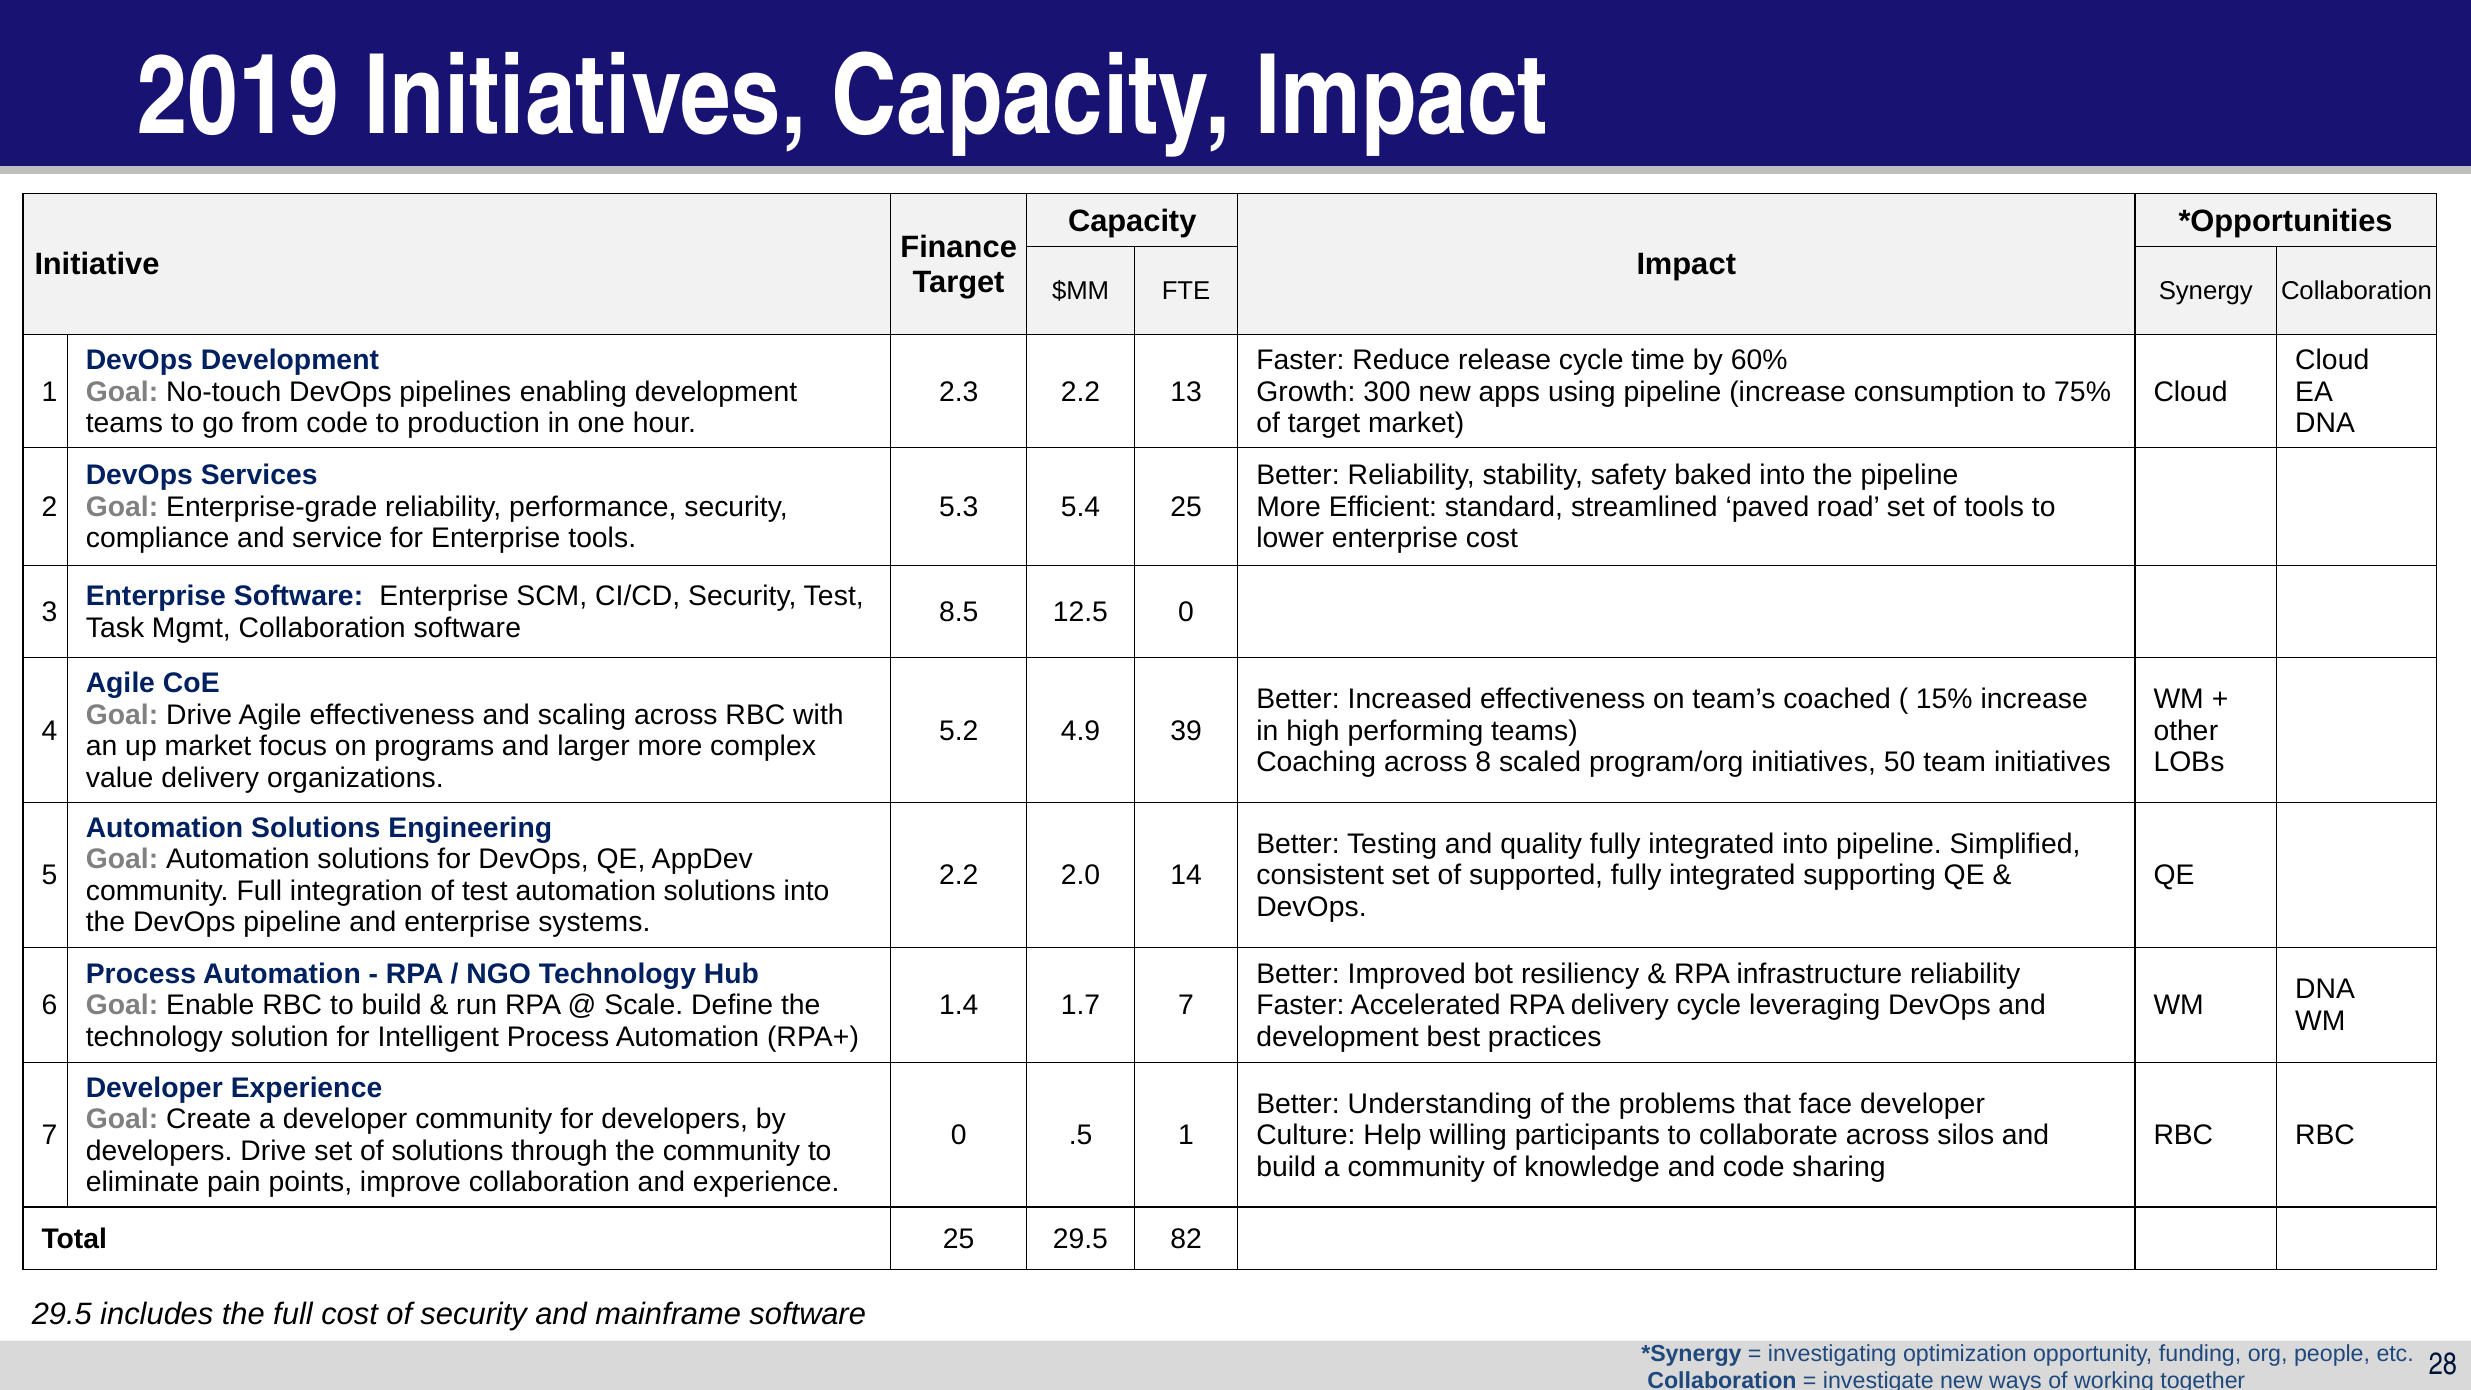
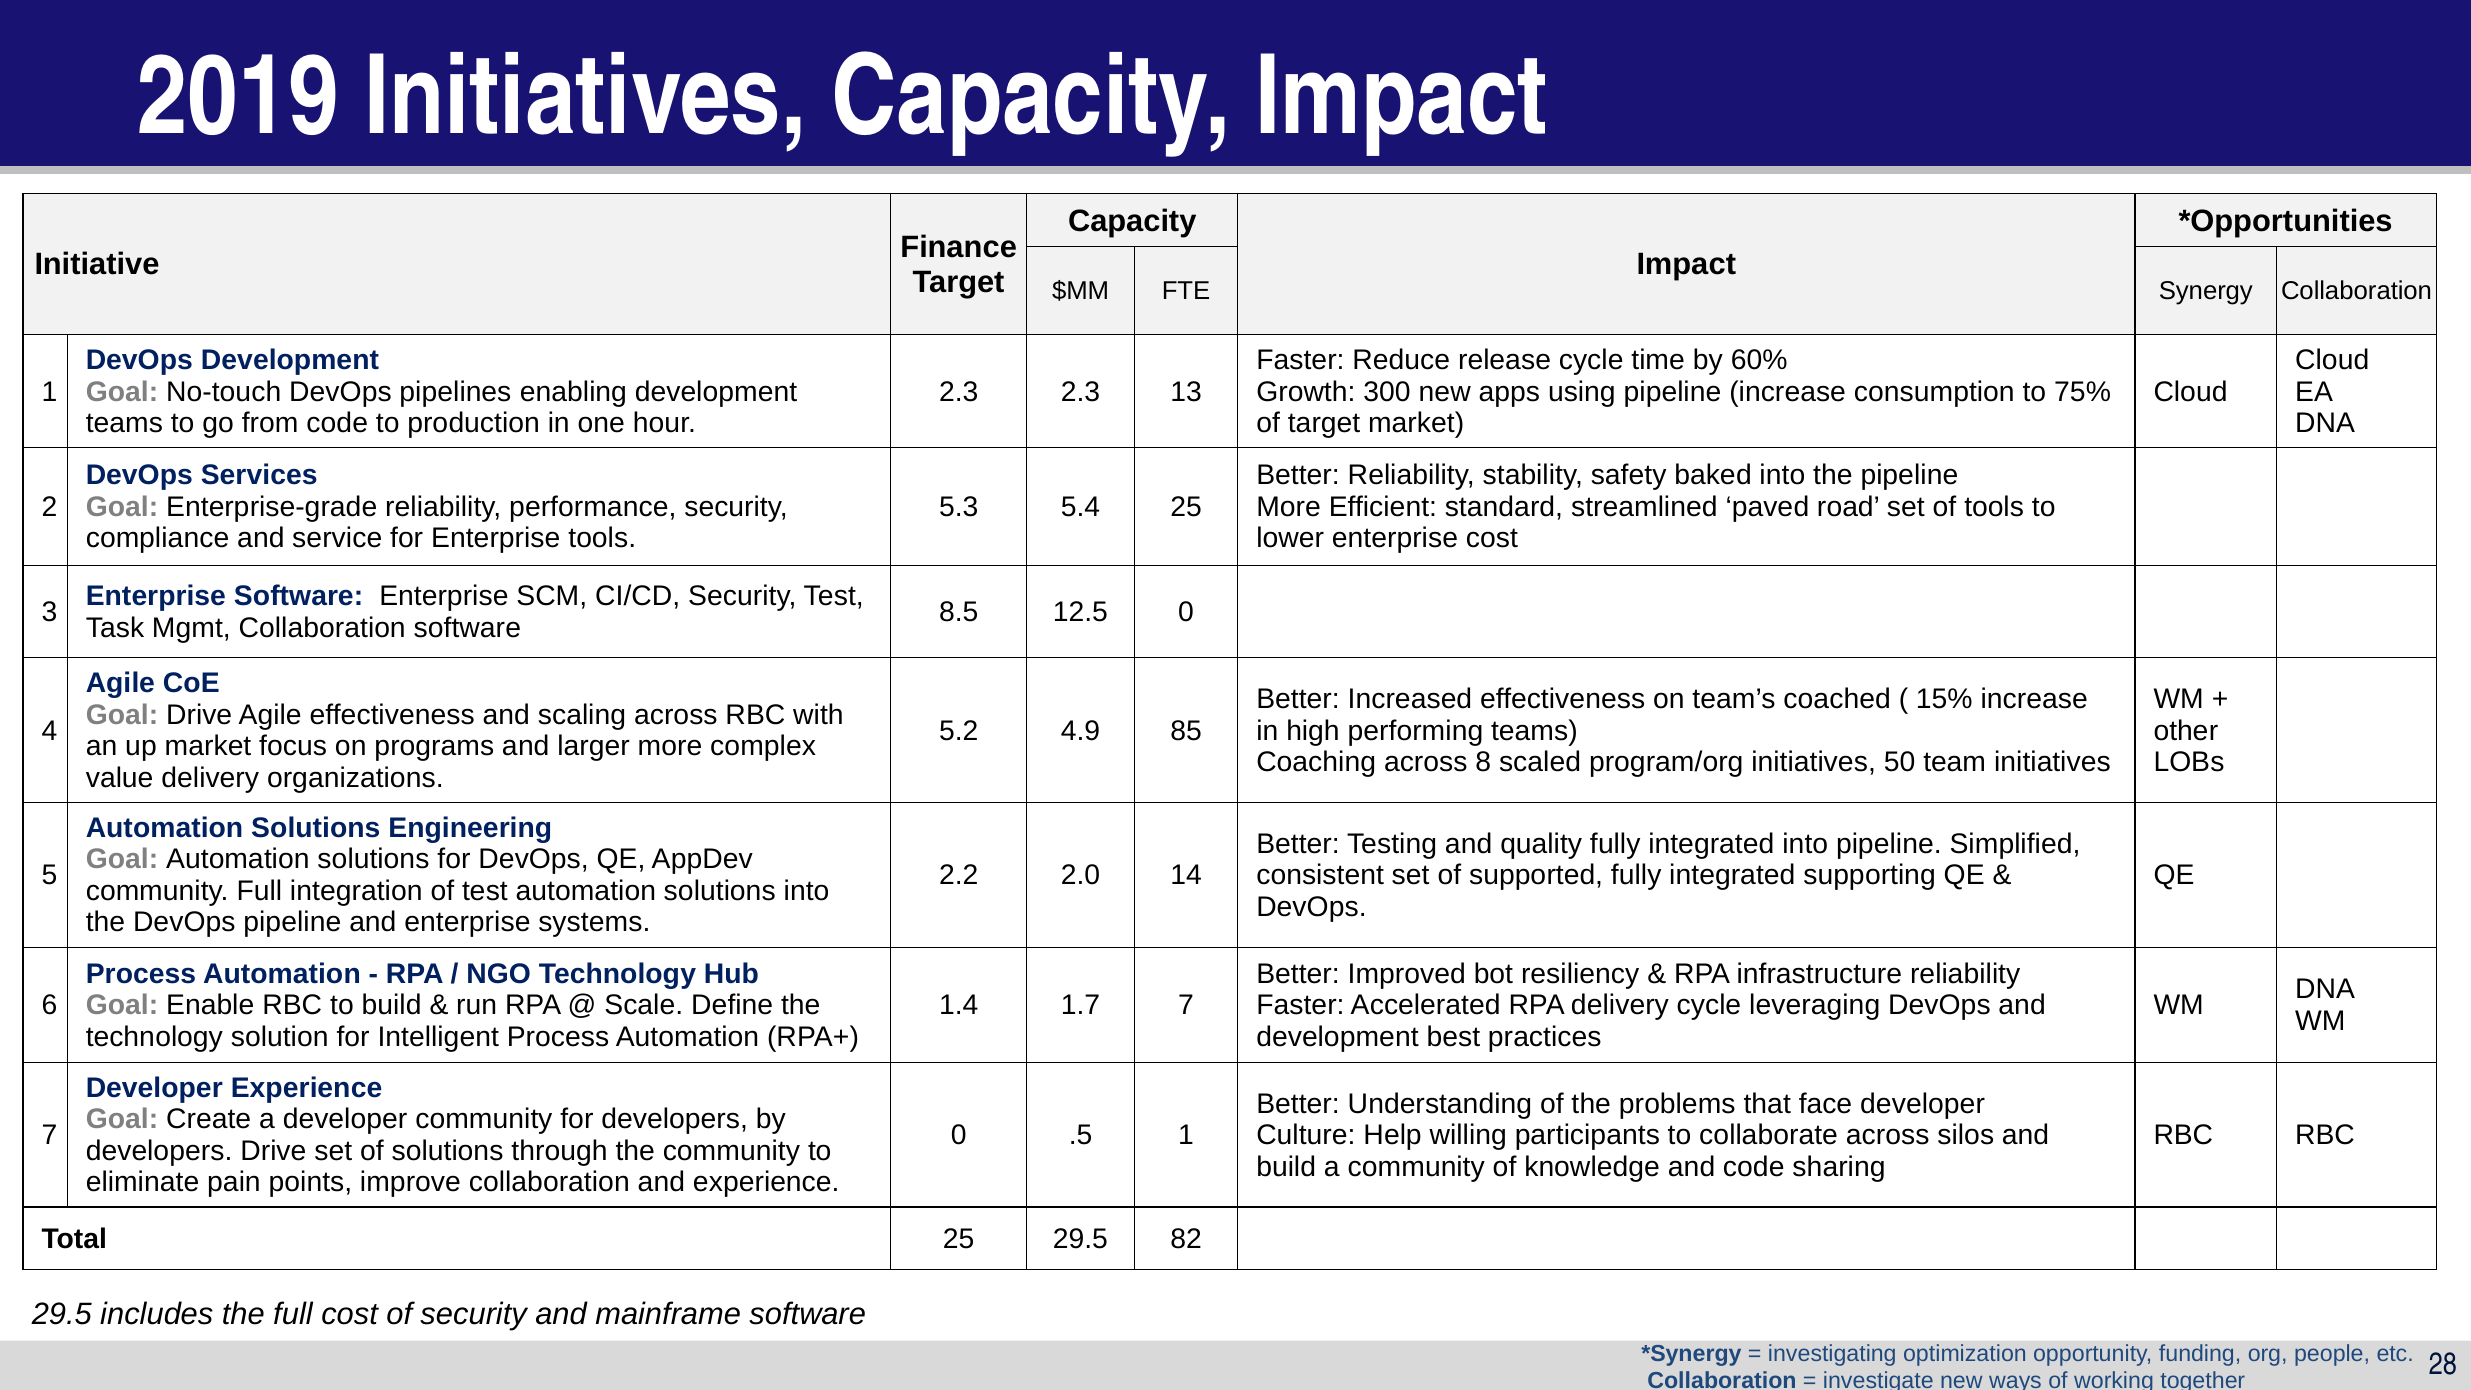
2.3 2.2: 2.2 -> 2.3
39: 39 -> 85
